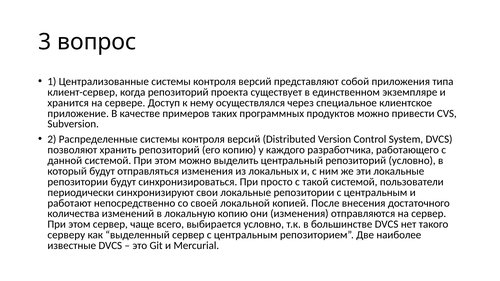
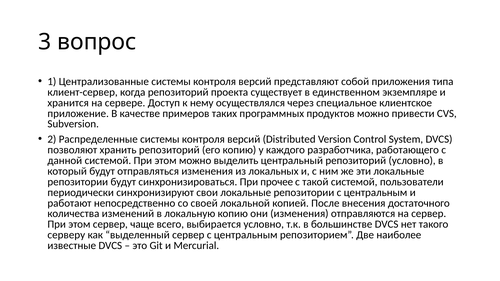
просто: просто -> прочее
